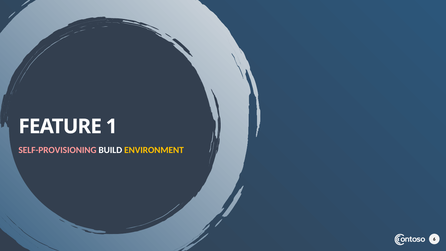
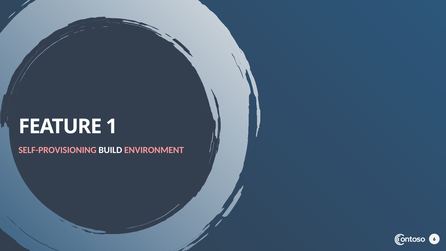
ENVIRONMENT colour: yellow -> pink
